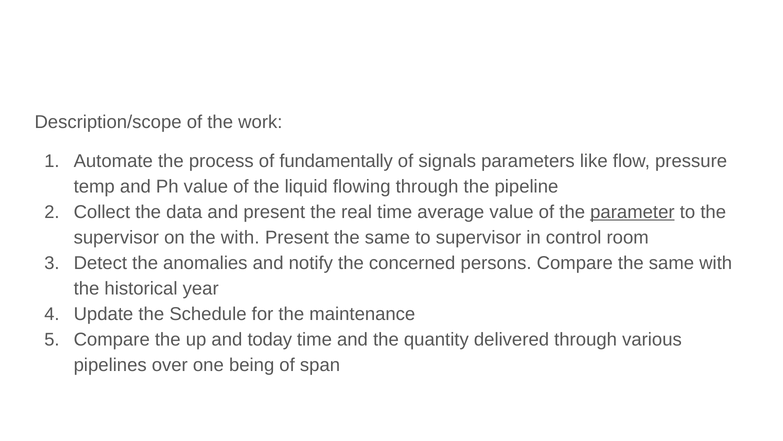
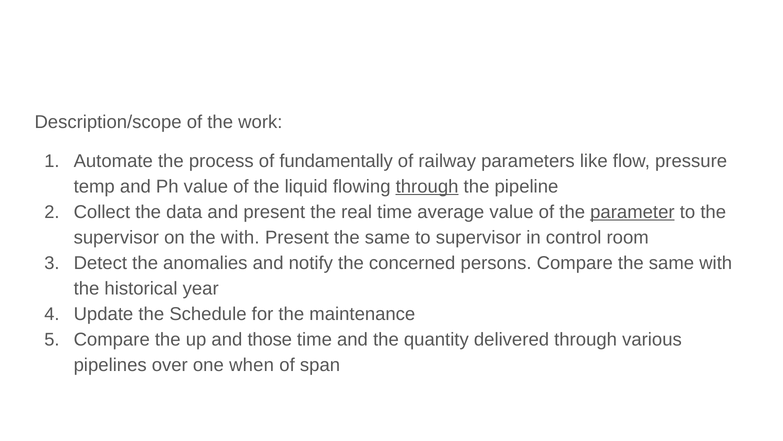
signals: signals -> railway
through at (427, 186) underline: none -> present
today: today -> those
being: being -> when
